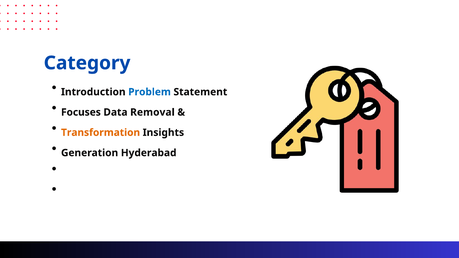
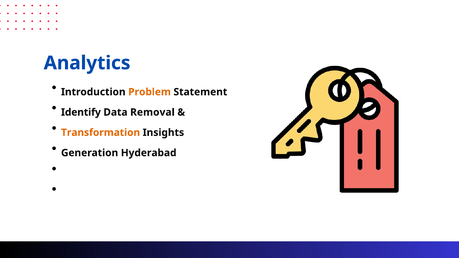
Category: Category -> Analytics
Problem colour: blue -> orange
Focuses: Focuses -> Identify
